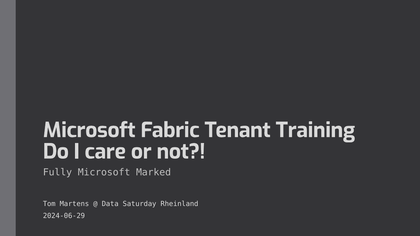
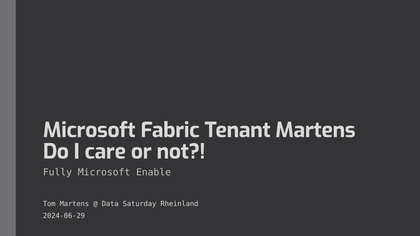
Tenant Training: Training -> Martens
Marked: Marked -> Enable
